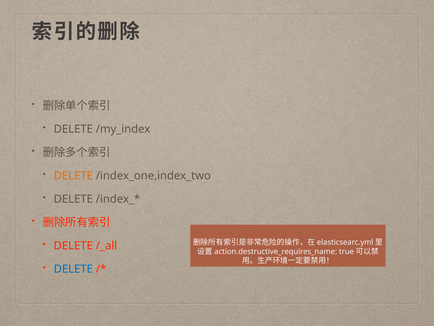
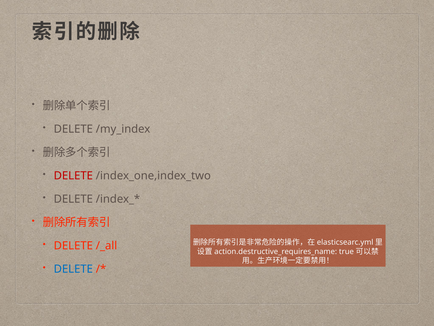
DELETE at (73, 176) colour: orange -> red
